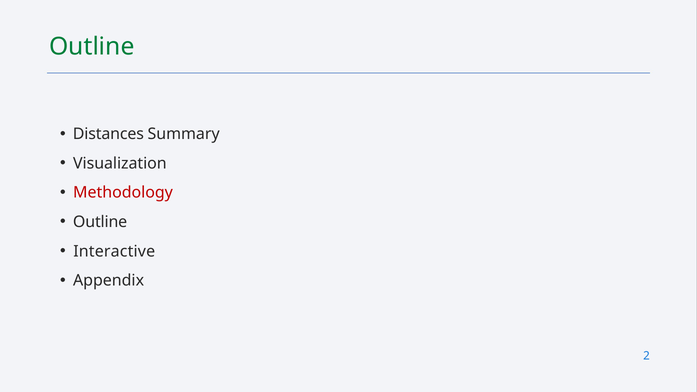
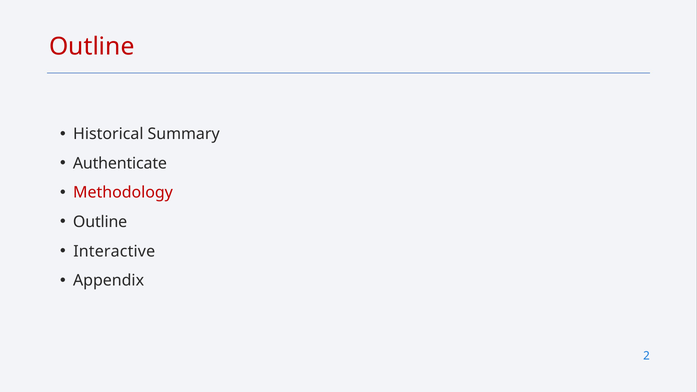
Outline at (92, 47) colour: green -> red
Distances: Distances -> Historical
Visualization: Visualization -> Authenticate
